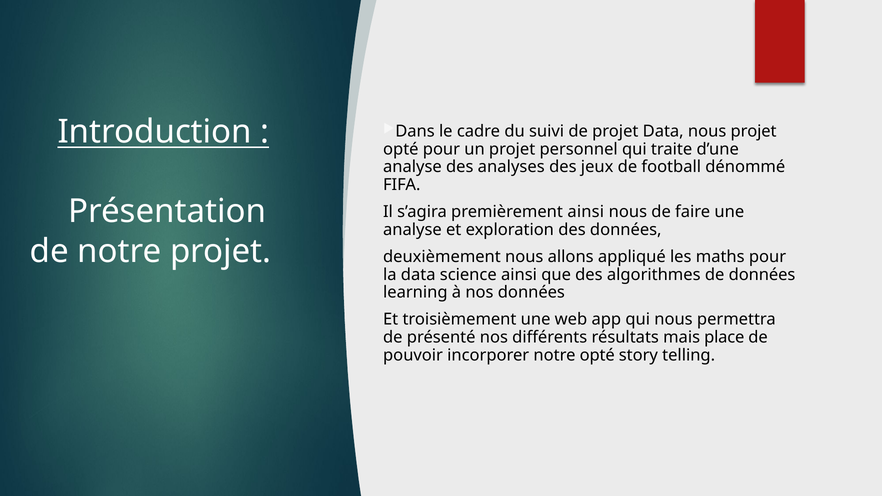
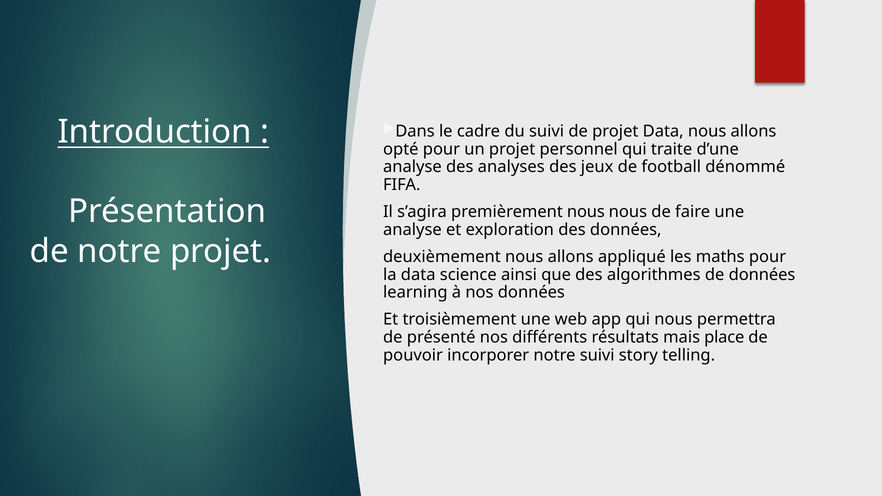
Data nous projet: projet -> allons
premièrement ainsi: ainsi -> nous
notre opté: opté -> suivi
